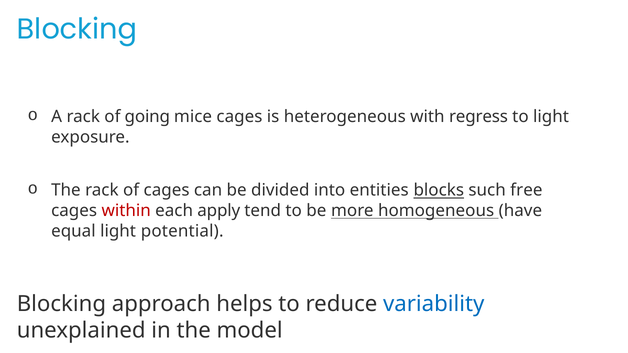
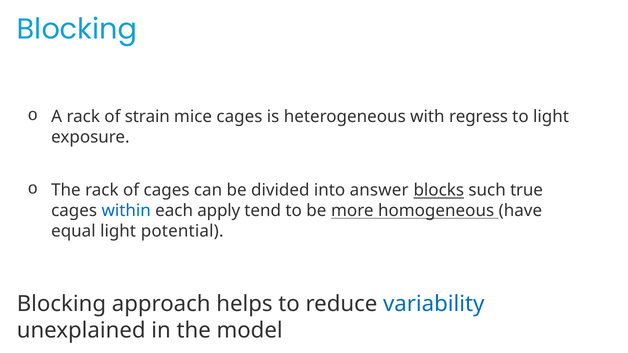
going: going -> strain
entities: entities -> answer
free: free -> true
within colour: red -> blue
